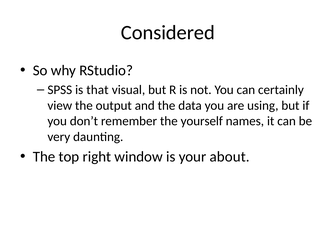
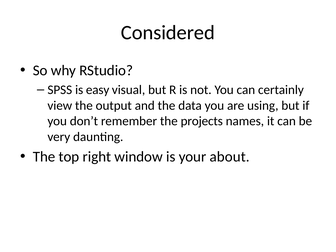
that: that -> easy
yourself: yourself -> projects
